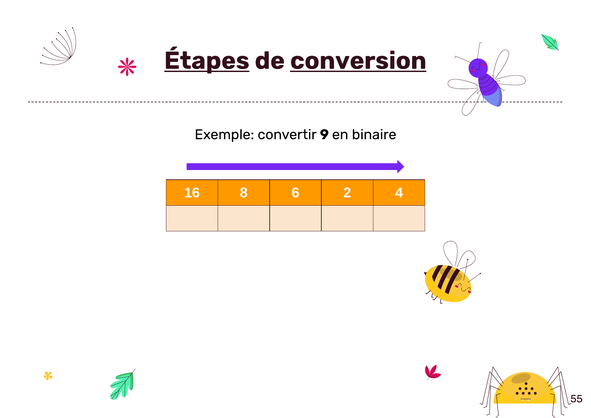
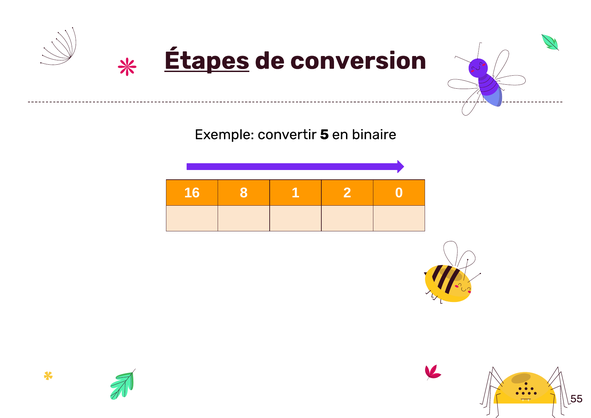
conversion underline: present -> none
9: 9 -> 5
6: 6 -> 1
4: 4 -> 0
